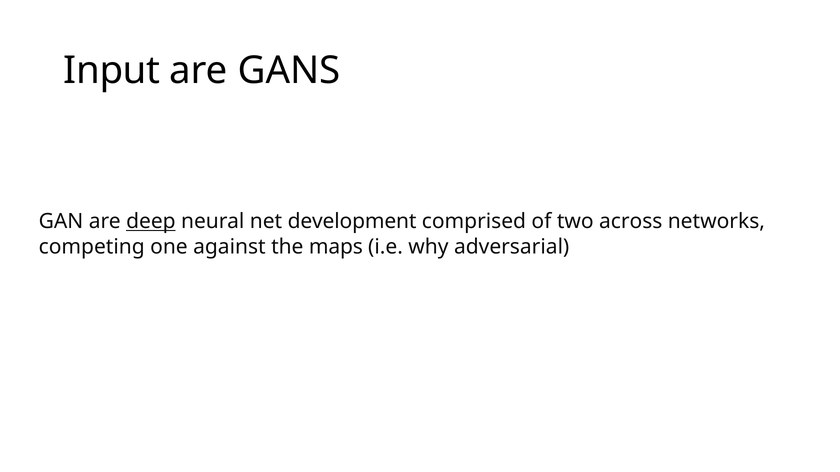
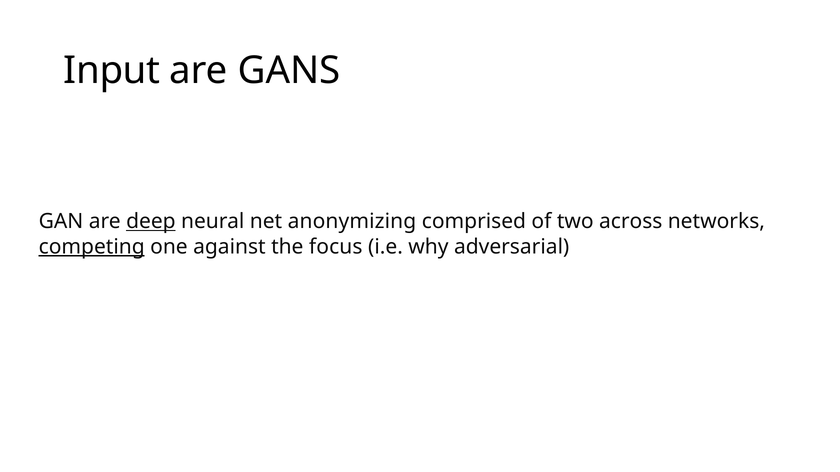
development: development -> anonymizing
competing underline: none -> present
maps: maps -> focus
